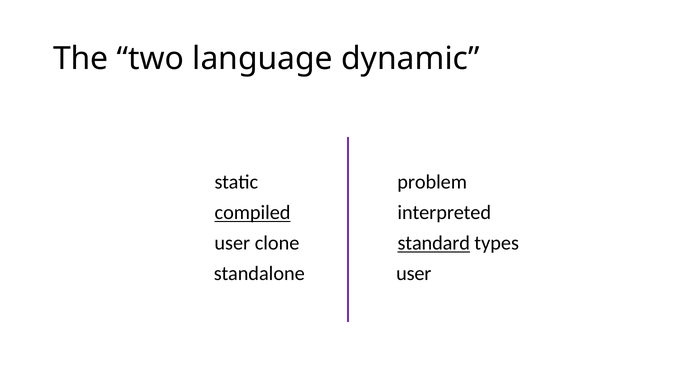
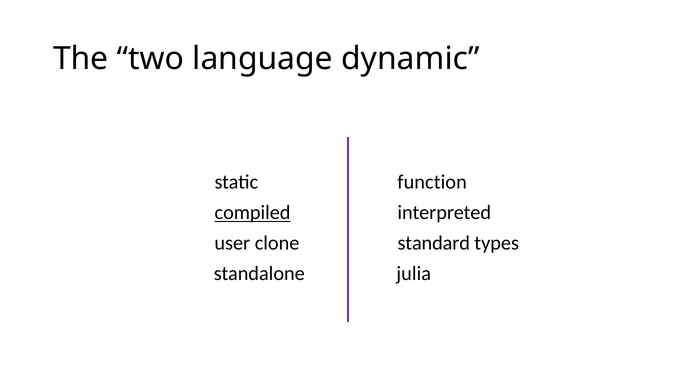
problem: problem -> function
standard underline: present -> none
user at (414, 273): user -> julia
